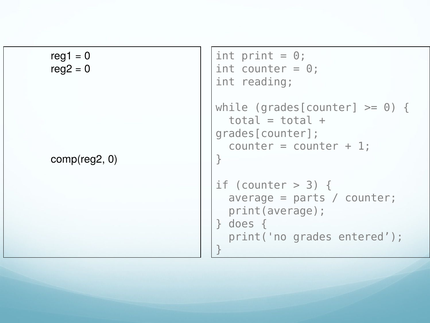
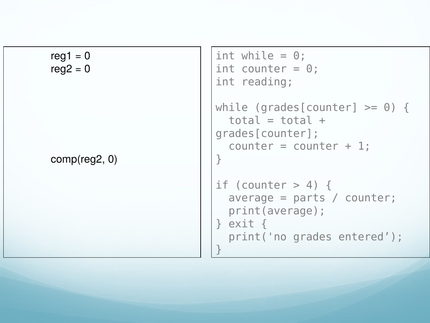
int print: print -> while
3: 3 -> 4
does: does -> exit
